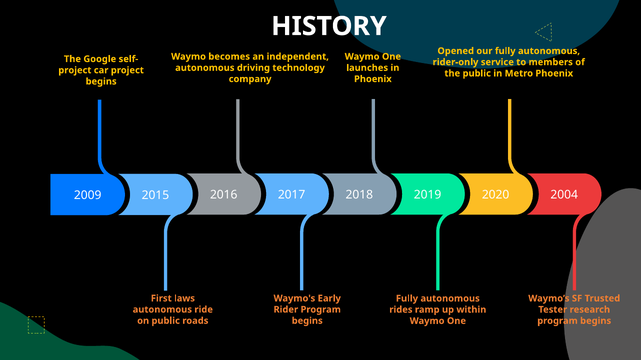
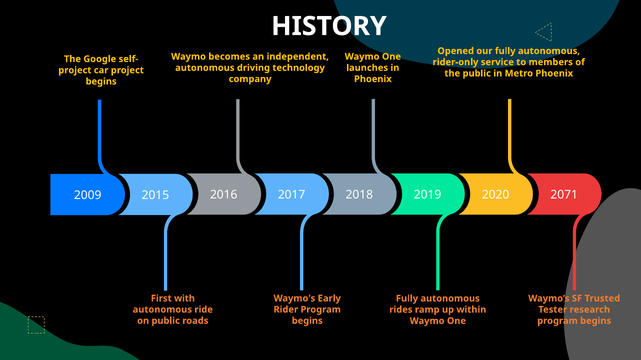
2004: 2004 -> 2071
laws: laws -> with
